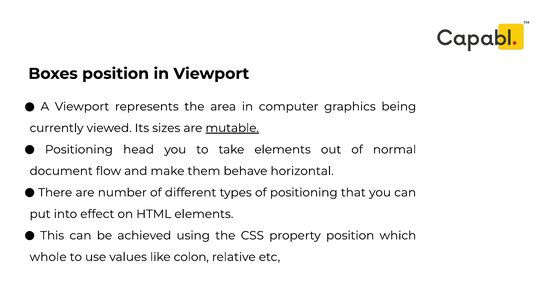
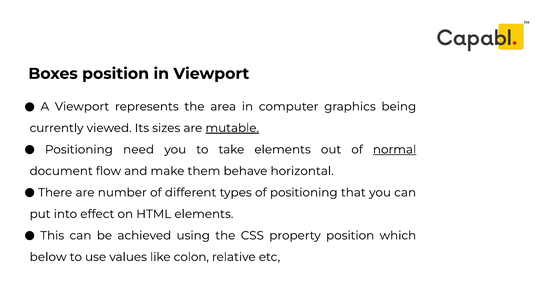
head: head -> need
normal underline: none -> present
whole: whole -> below
